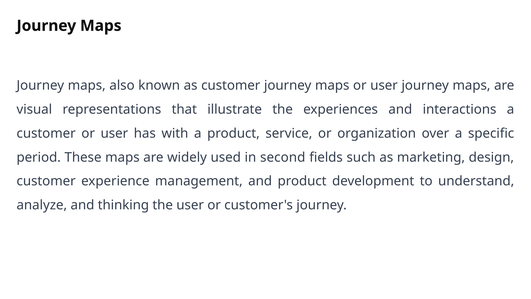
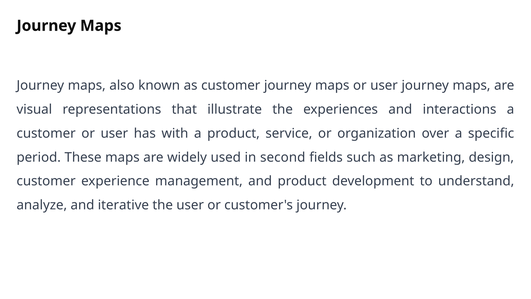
thinking: thinking -> iterative
